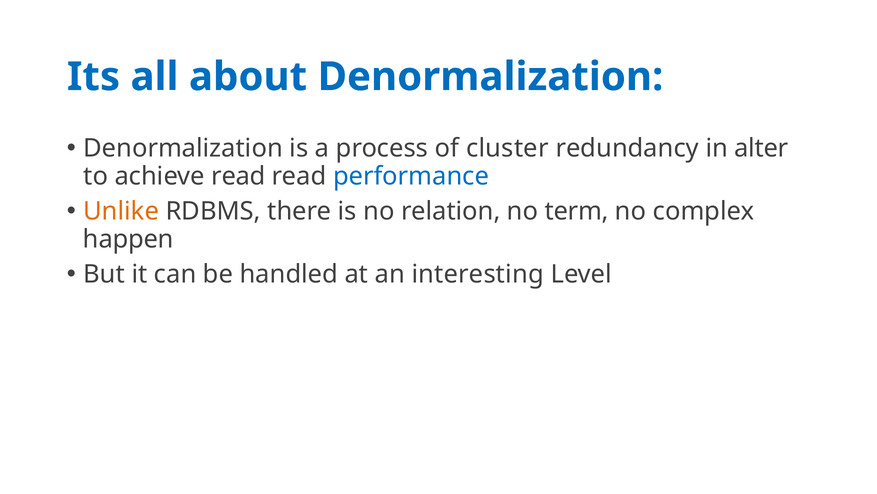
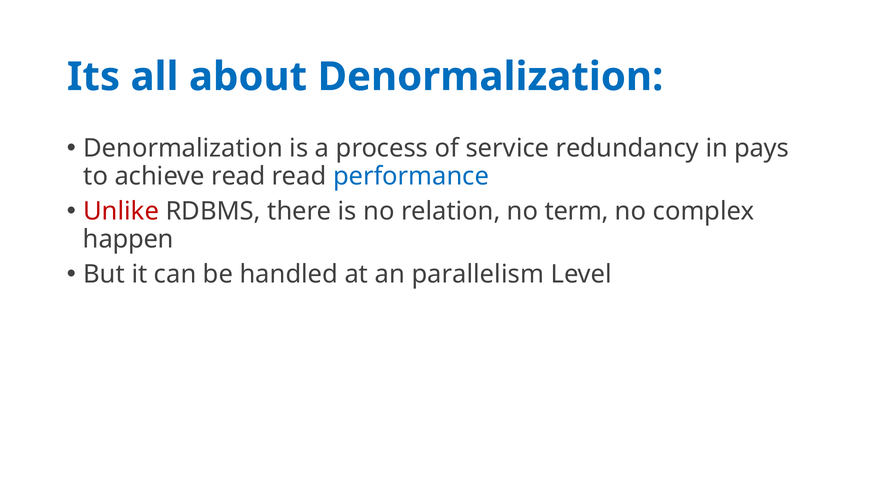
cluster: cluster -> service
alter: alter -> pays
Unlike colour: orange -> red
interesting: interesting -> parallelism
